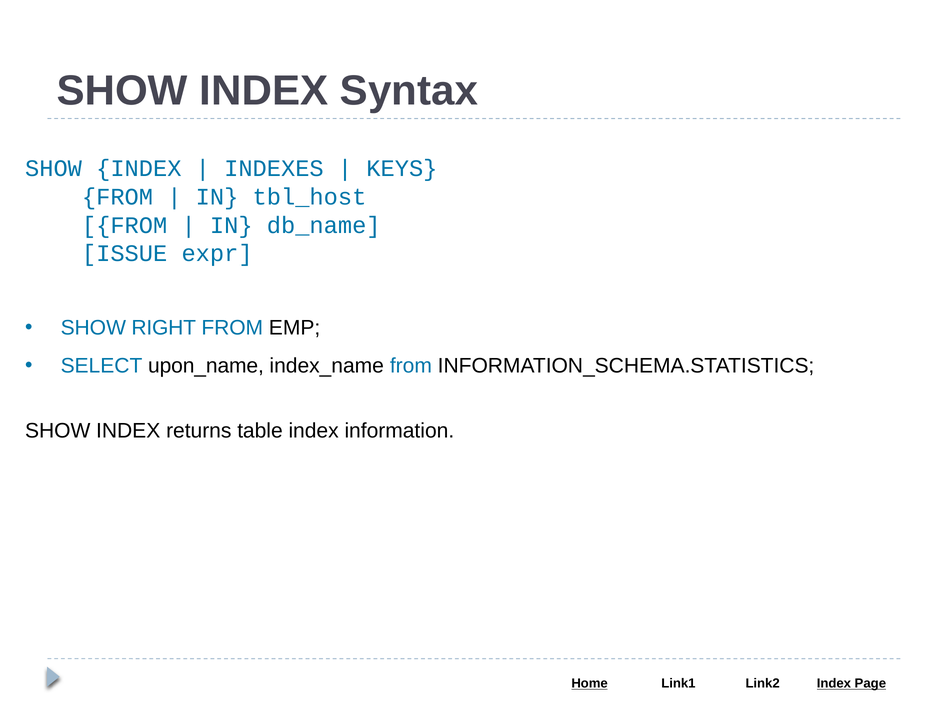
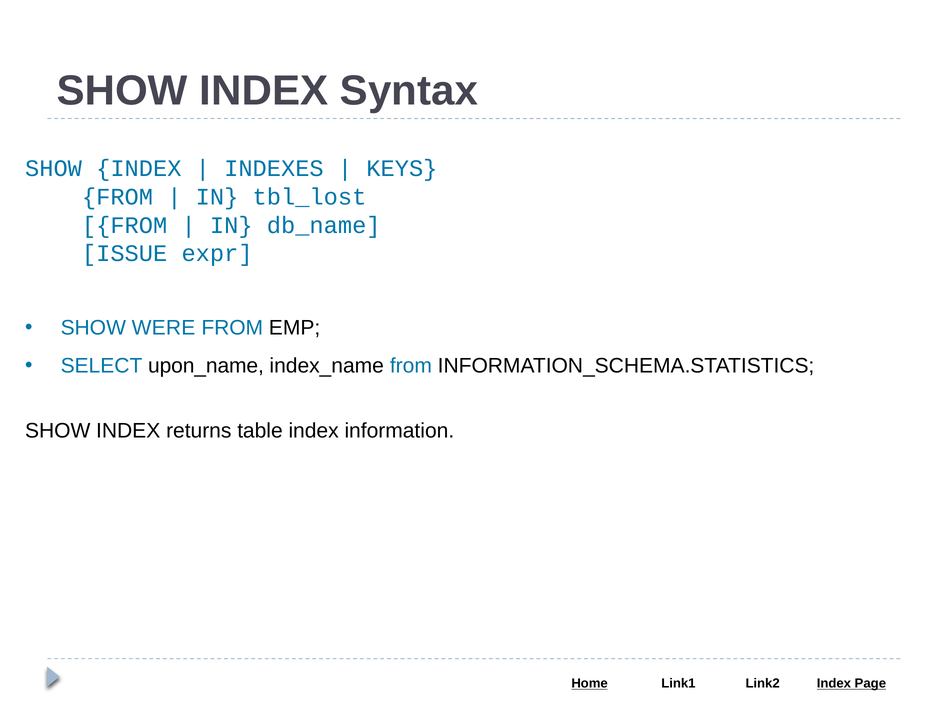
tbl_host: tbl_host -> tbl_lost
RIGHT: RIGHT -> WERE
